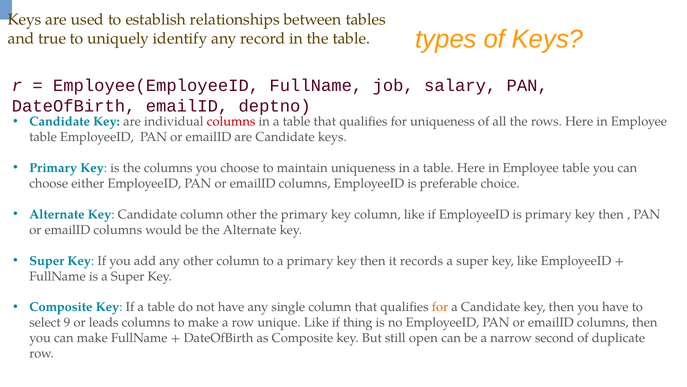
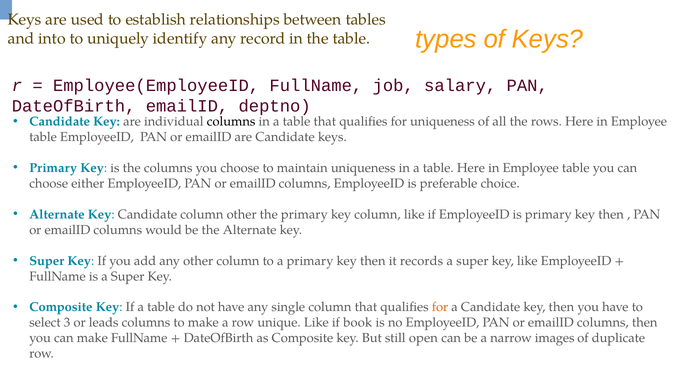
true: true -> into
columns at (231, 121) colour: red -> black
9: 9 -> 3
thing: thing -> book
second: second -> images
